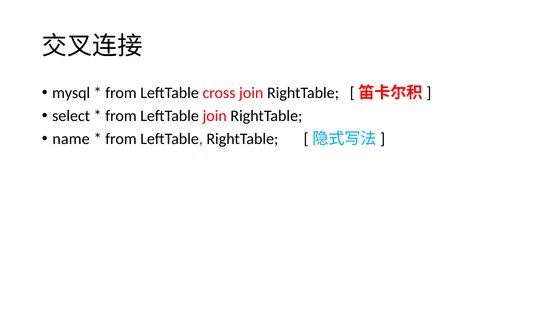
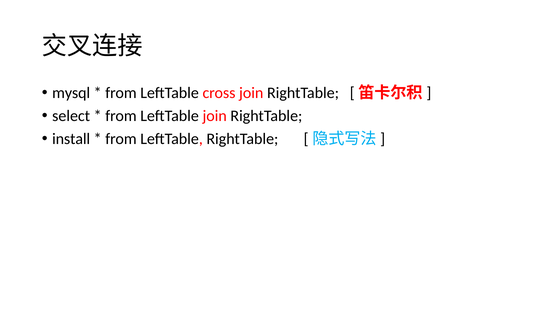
name: name -> install
